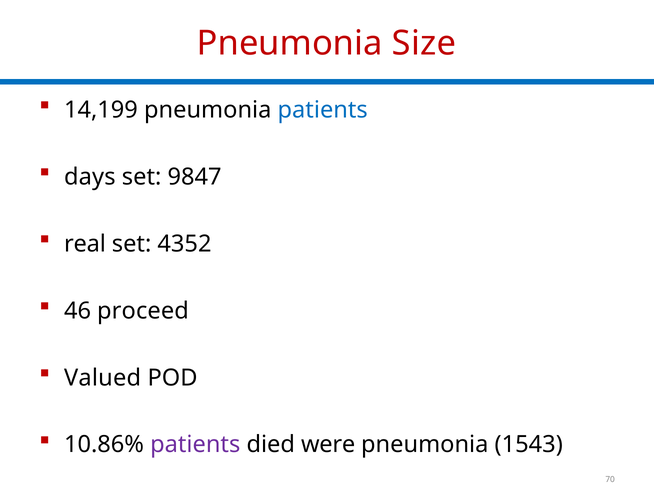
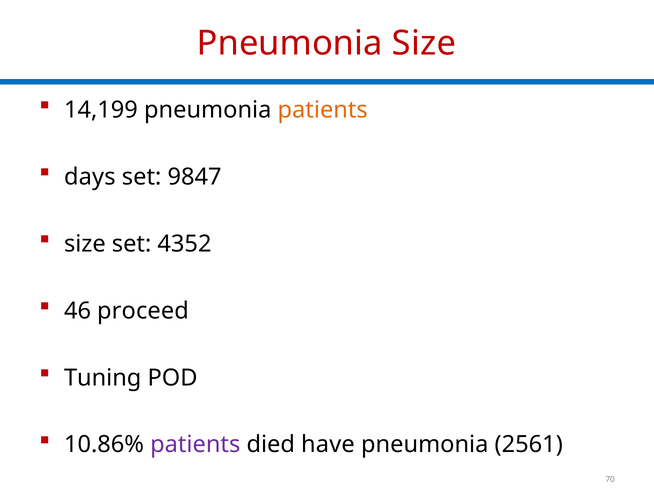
patients at (323, 110) colour: blue -> orange
real at (85, 244): real -> size
Valued: Valued -> Tuning
were: were -> have
1543: 1543 -> 2561
